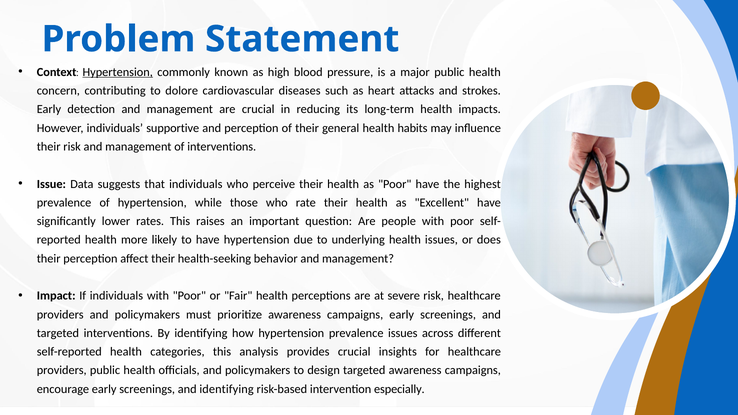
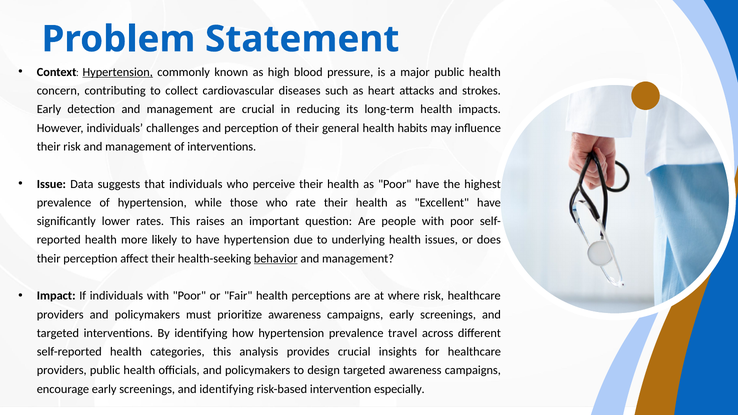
dolore: dolore -> collect
supportive: supportive -> challenges
behavior underline: none -> present
severe: severe -> where
prevalence issues: issues -> travel
